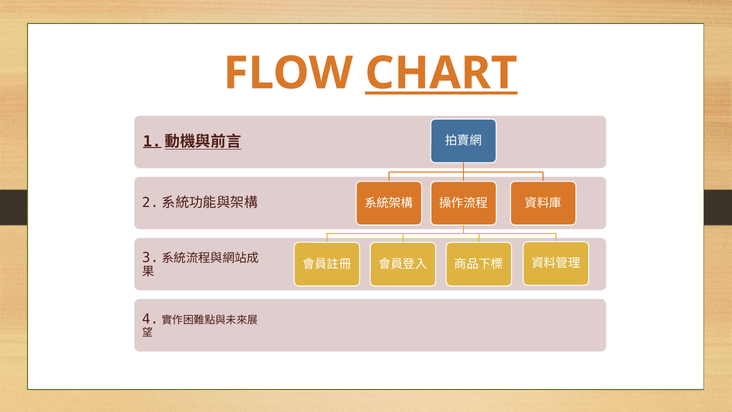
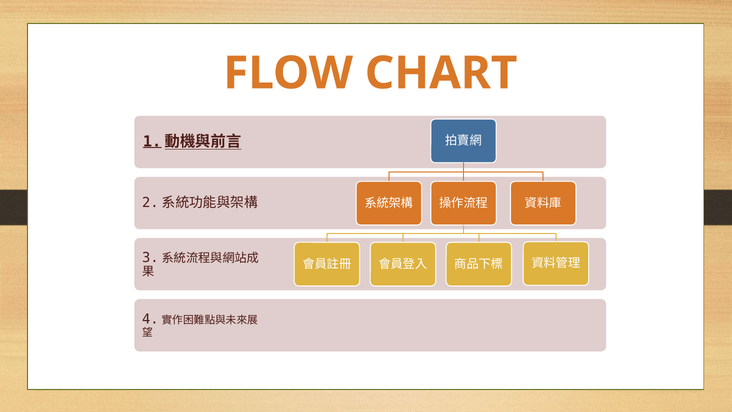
CHART underline: present -> none
